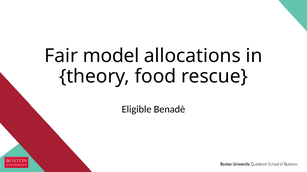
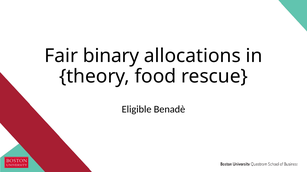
model: model -> binary
